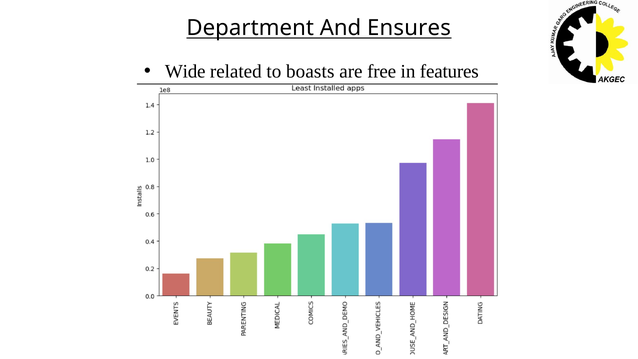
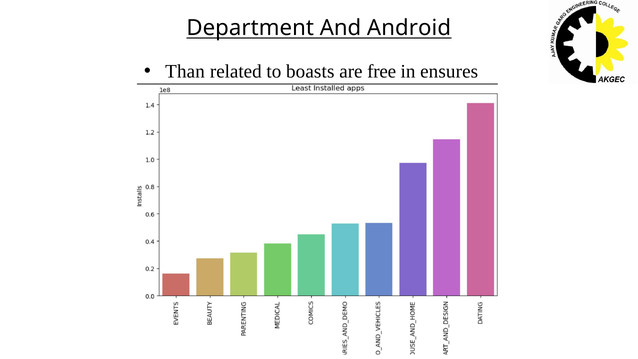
Ensures: Ensures -> Android
Wide: Wide -> Than
features: features -> ensures
